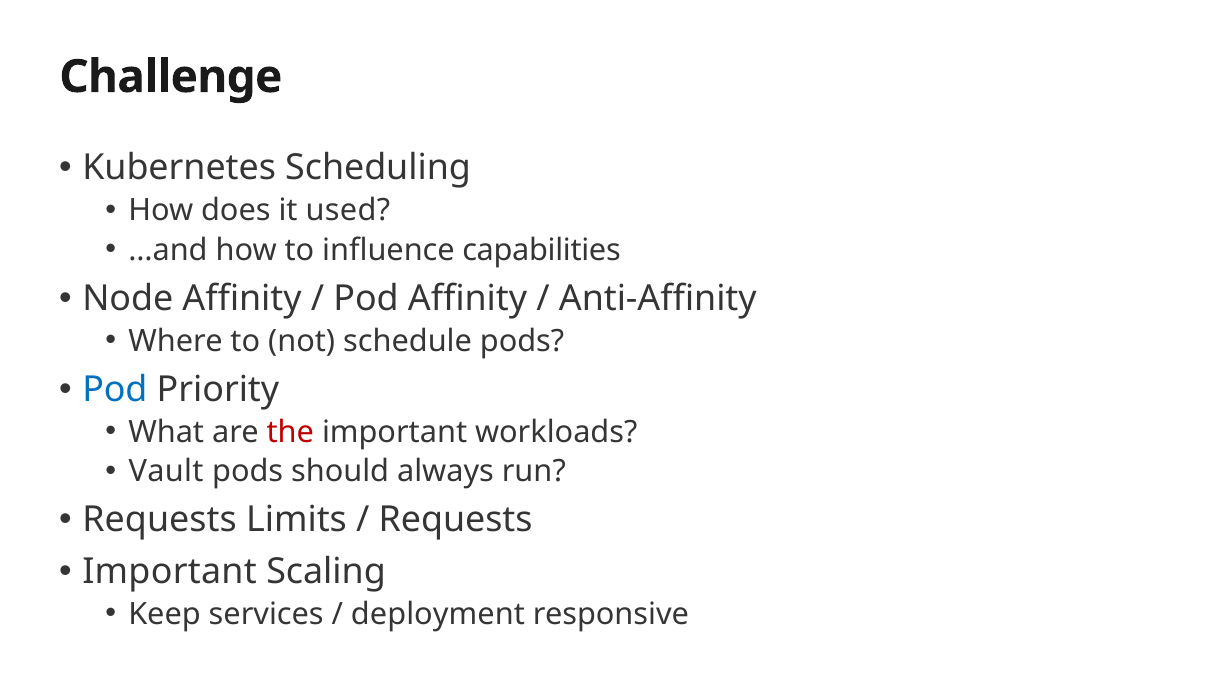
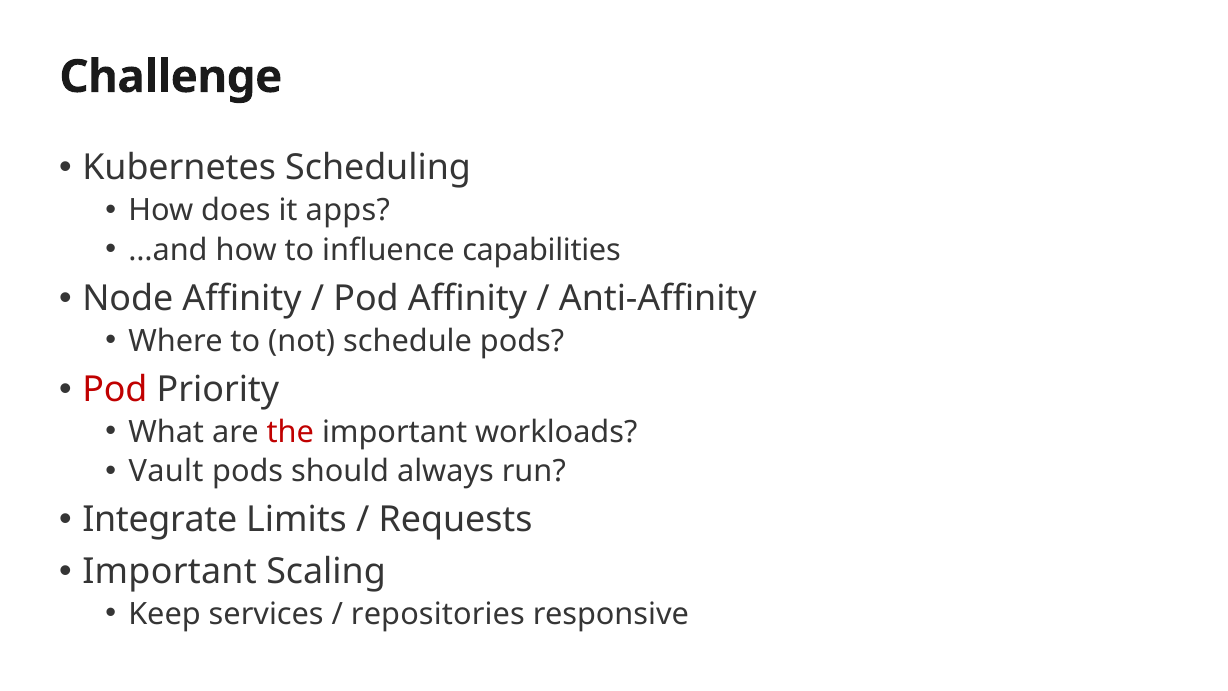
used: used -> apps
Pod at (115, 389) colour: blue -> red
Requests at (160, 520): Requests -> Integrate
deployment: deployment -> repositories
